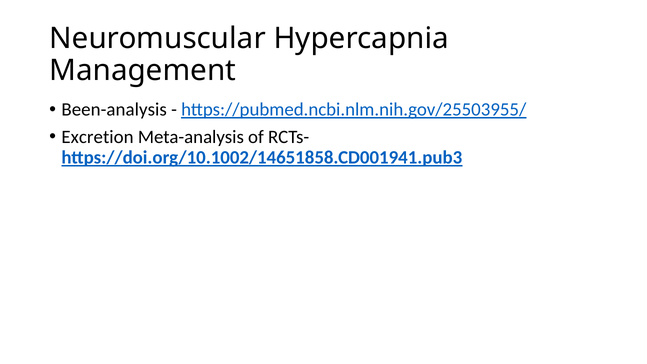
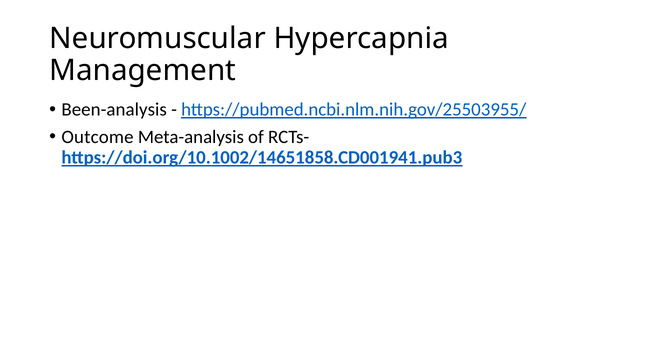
Excretion: Excretion -> Outcome
